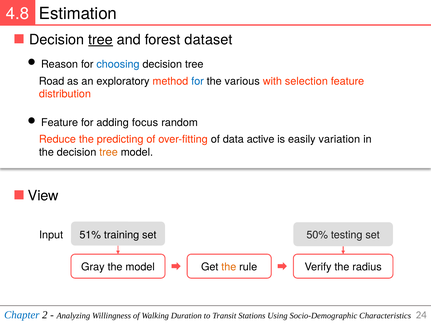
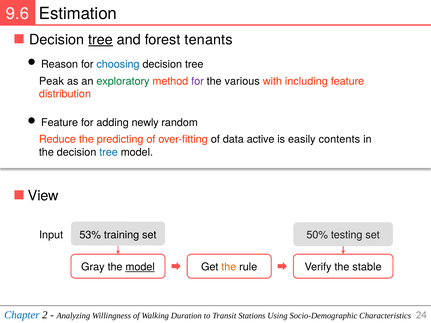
4.8: 4.8 -> 9.6
dataset: dataset -> tenants
Road: Road -> Peak
exploratory colour: black -> green
for at (198, 81) colour: blue -> purple
selection: selection -> including
focus: focus -> newly
variation: variation -> contents
tree at (109, 152) colour: orange -> blue
51%: 51% -> 53%
model at (140, 267) underline: none -> present
radius: radius -> stable
